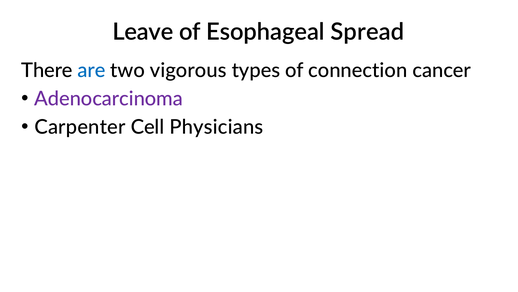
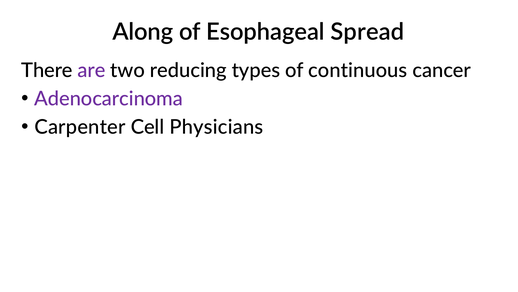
Leave: Leave -> Along
are colour: blue -> purple
vigorous: vigorous -> reducing
connection: connection -> continuous
